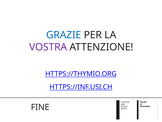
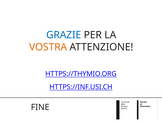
VOSTRA colour: purple -> orange
